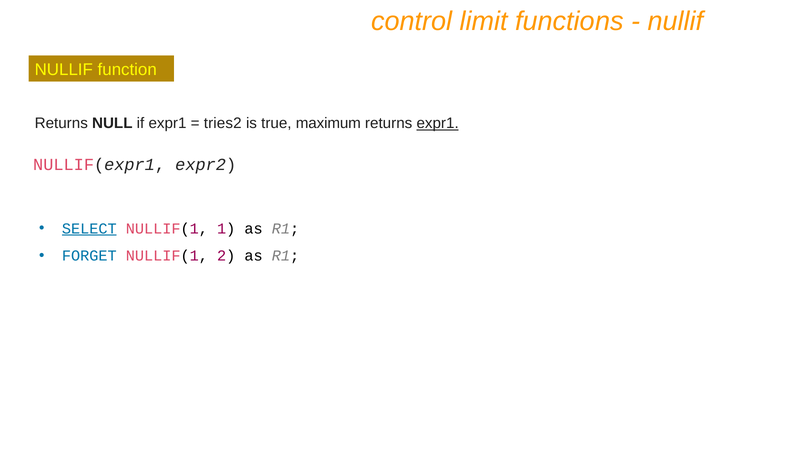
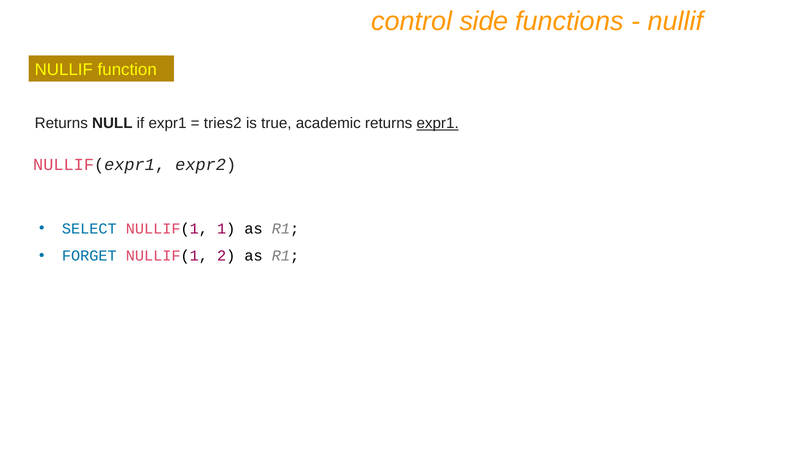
limit: limit -> side
maximum: maximum -> academic
SELECT underline: present -> none
